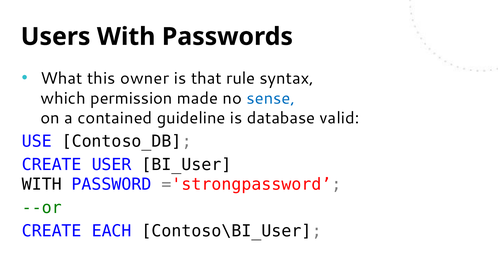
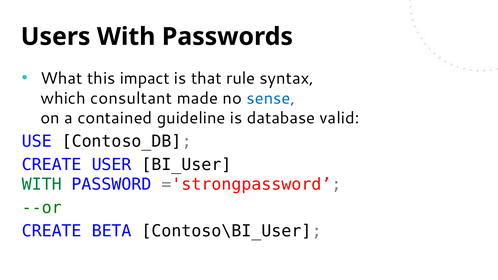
owner: owner -> impact
permission: permission -> consultant
WITH at (42, 185) colour: black -> green
EACH: EACH -> BETA
